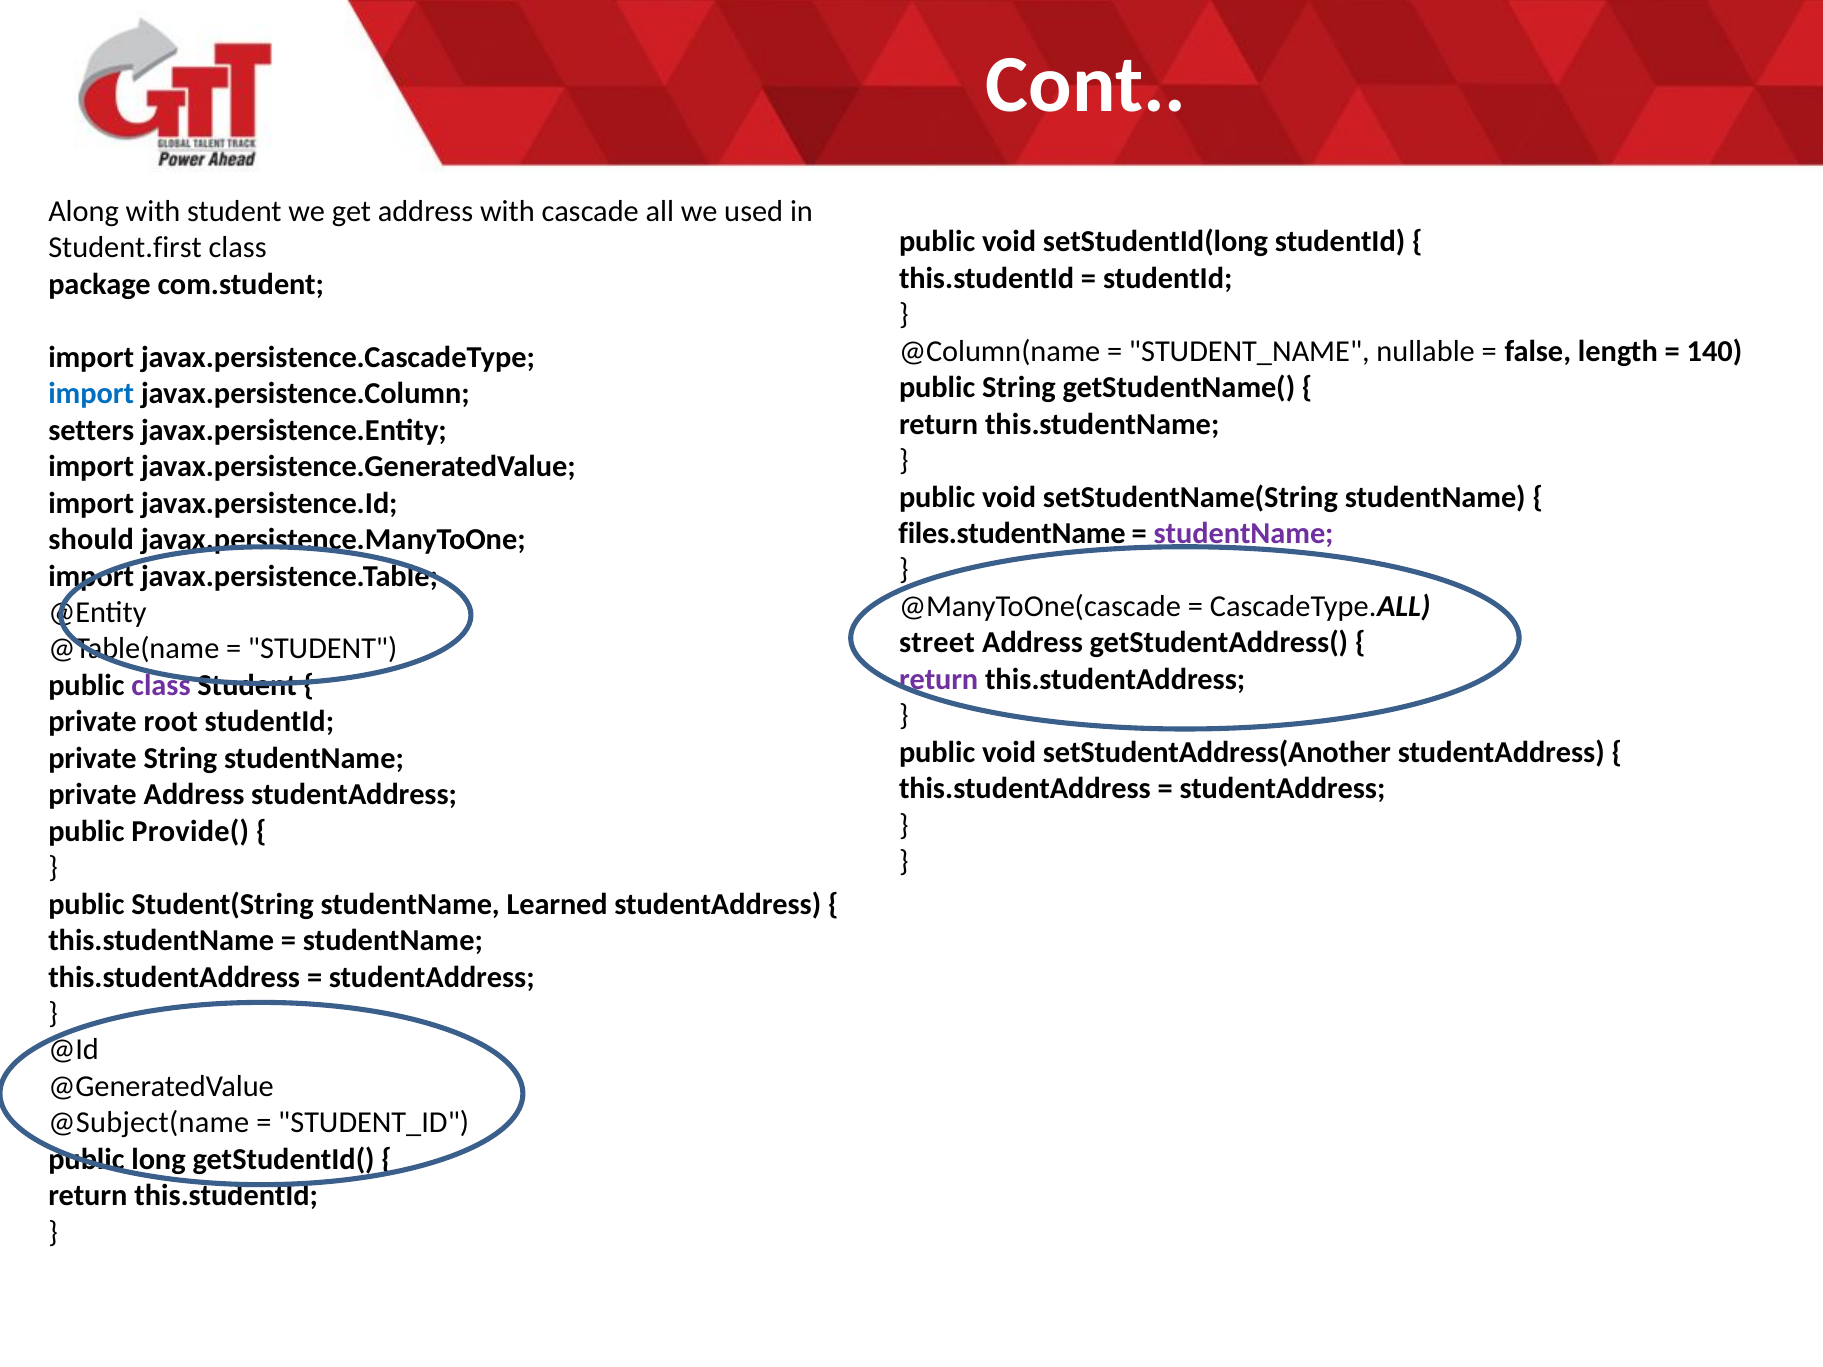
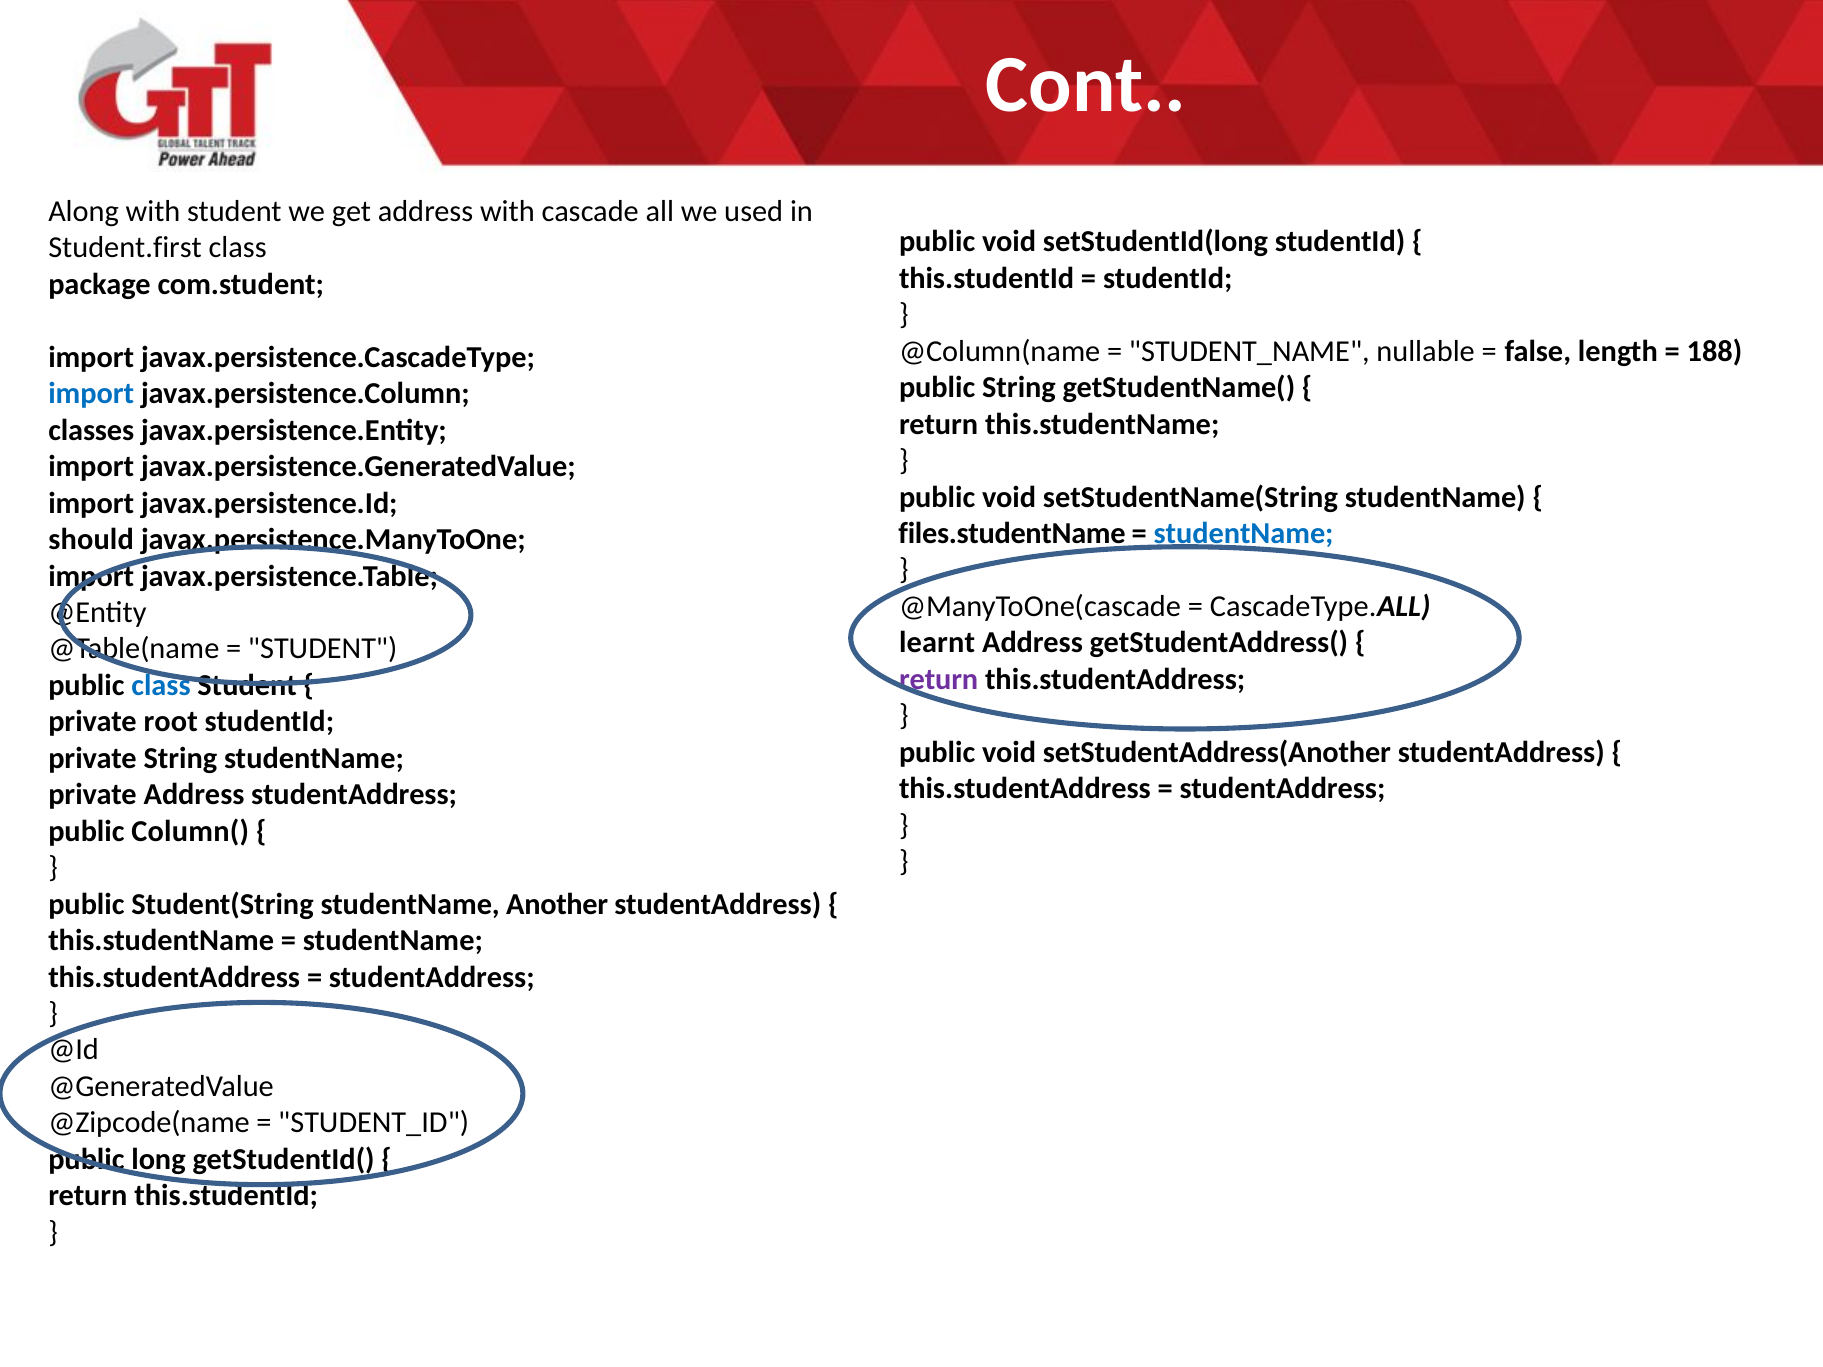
140: 140 -> 188
setters: setters -> classes
studentName at (1244, 534) colour: purple -> blue
street: street -> learnt
class at (161, 686) colour: purple -> blue
Provide(: Provide( -> Column(
Learned: Learned -> Another
@Subject(name: @Subject(name -> @Zipcode(name
